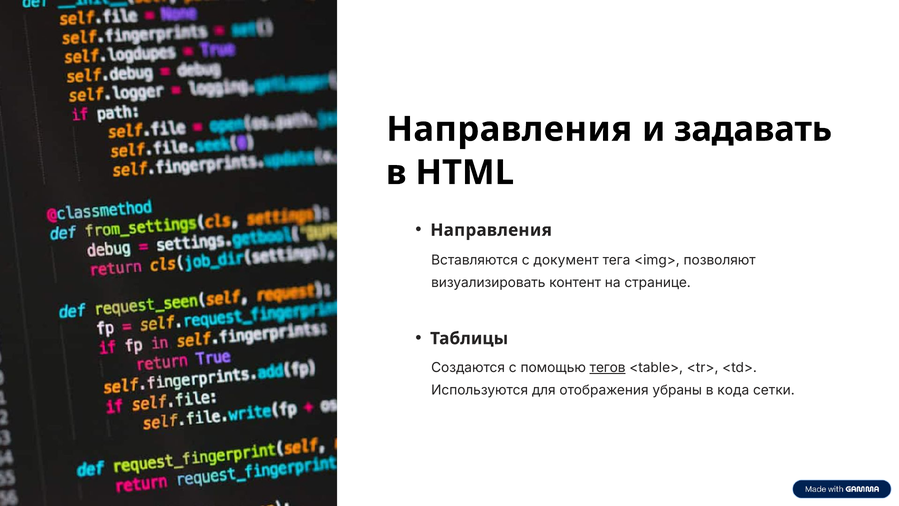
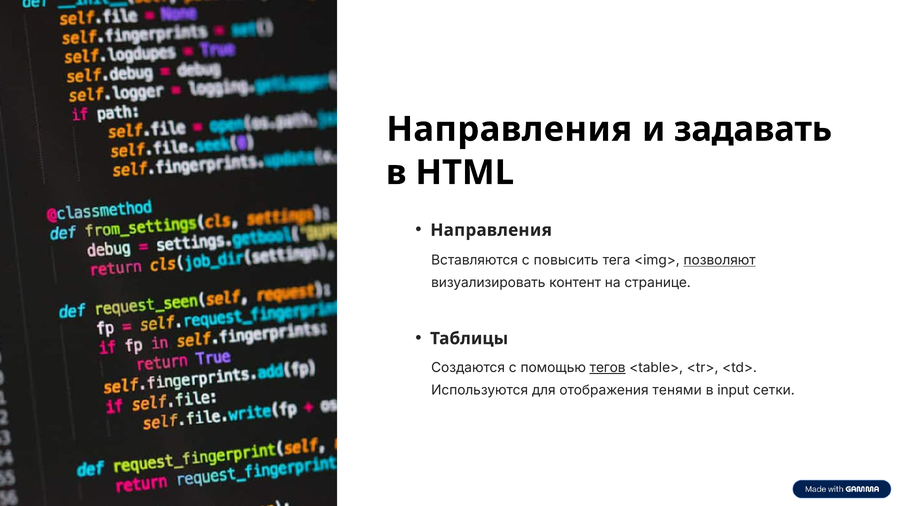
документ: документ -> повысить
позволяют underline: none -> present
убраны: убраны -> тенями
кода: кода -> input
